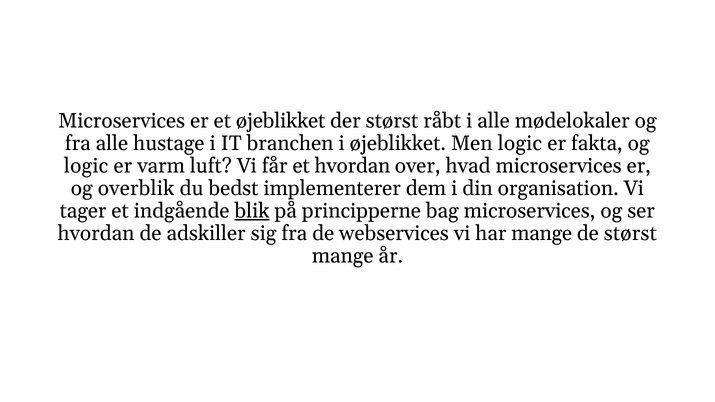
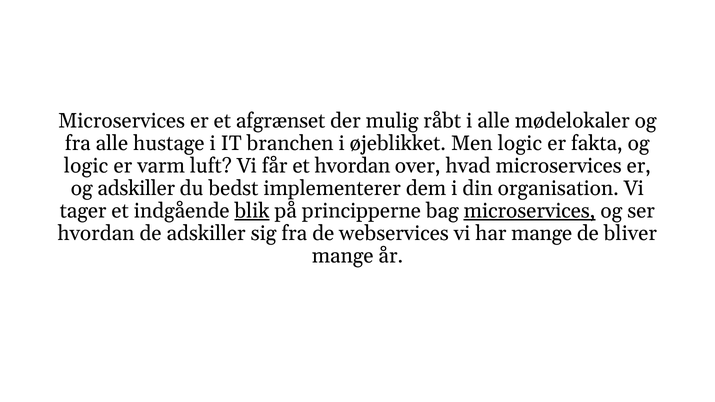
et øjeblikket: øjeblikket -> afgrænset
der størst: størst -> mulig
og overblik: overblik -> adskiller
microservices at (530, 211) underline: none -> present
de størst: størst -> bliver
